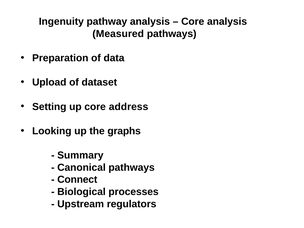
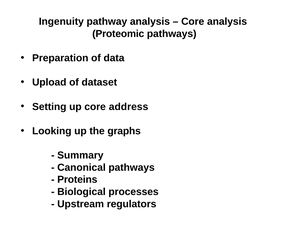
Measured: Measured -> Proteomic
Connect: Connect -> Proteins
